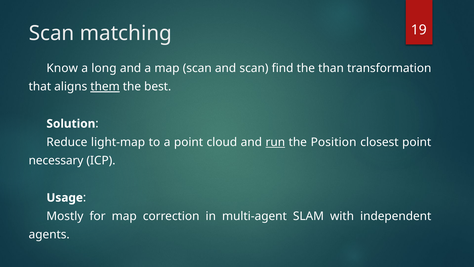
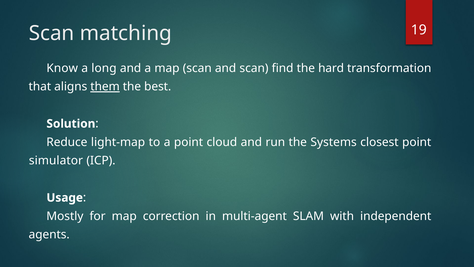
than: than -> hard
run underline: present -> none
Position: Position -> Systems
necessary: necessary -> simulator
